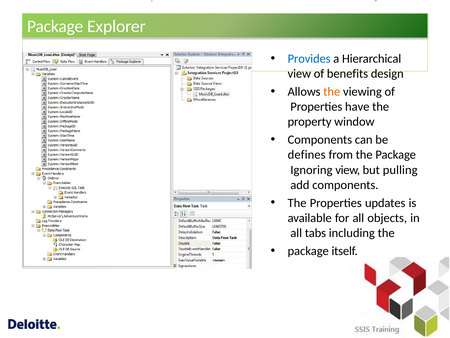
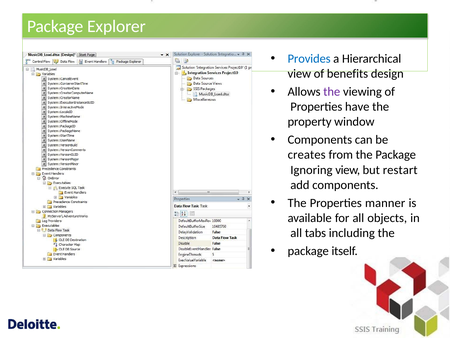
the at (332, 92) colour: orange -> purple
defines: defines -> creates
pulling: pulling -> restart
updates: updates -> manner
